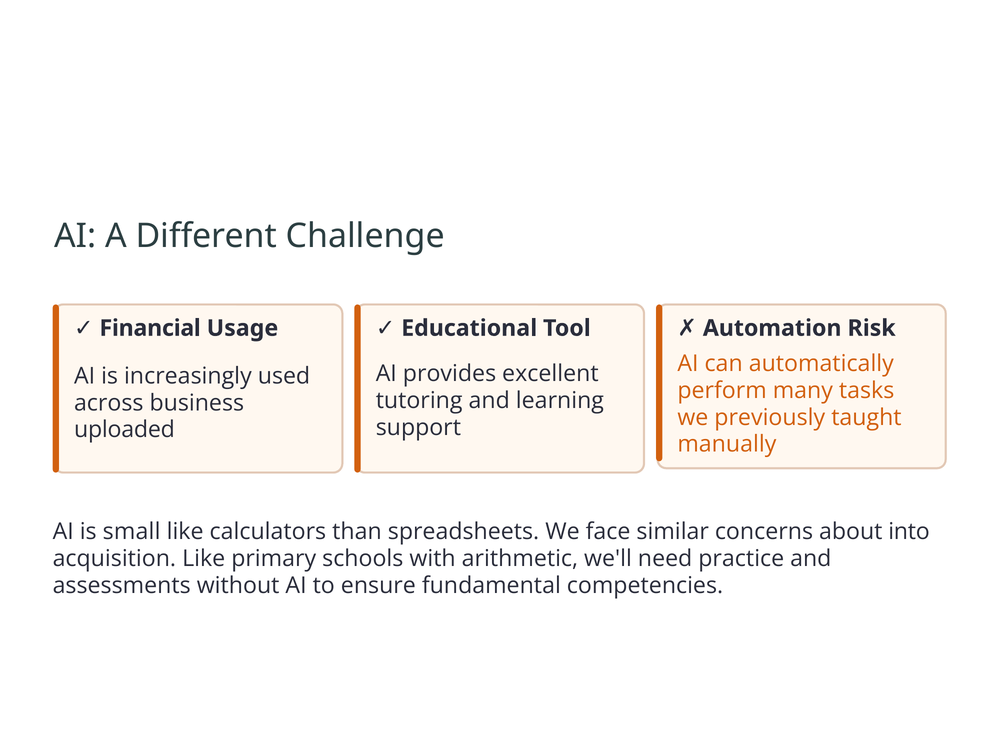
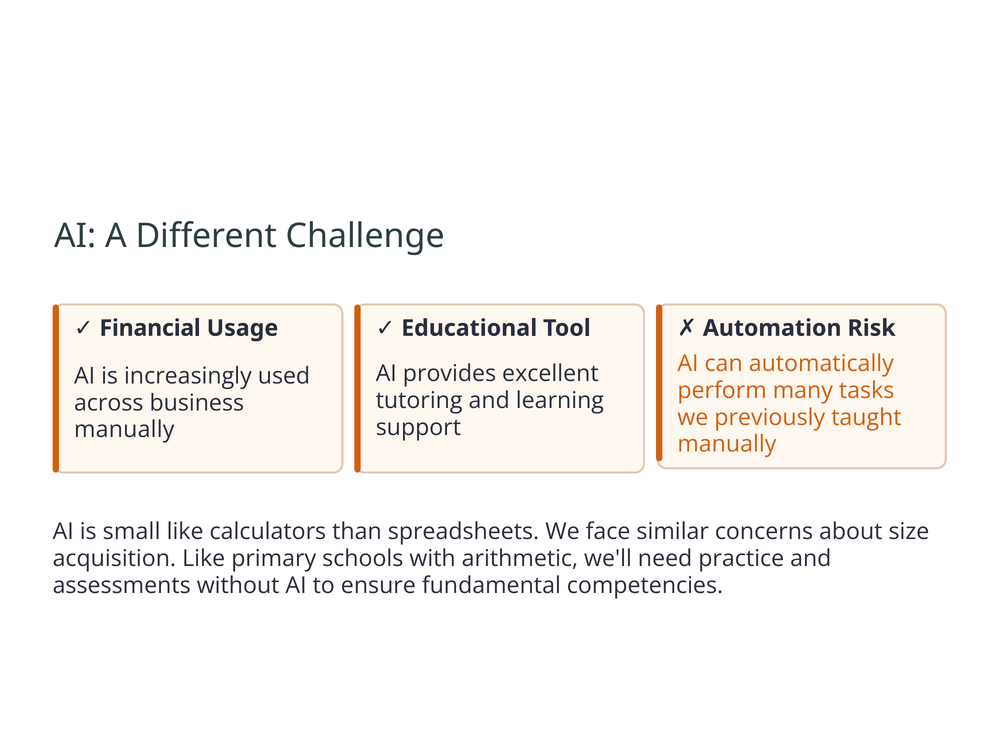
uploaded at (124, 430): uploaded -> manually
into: into -> size
